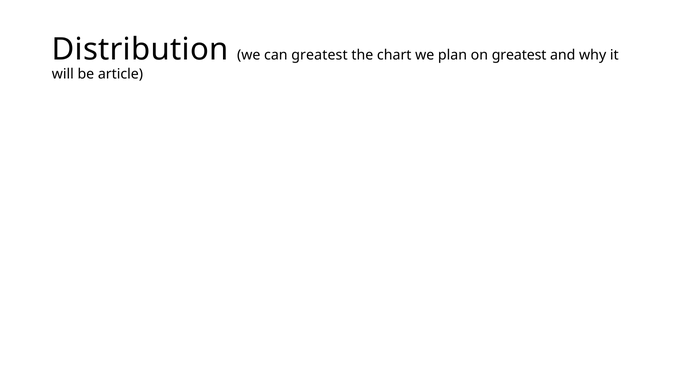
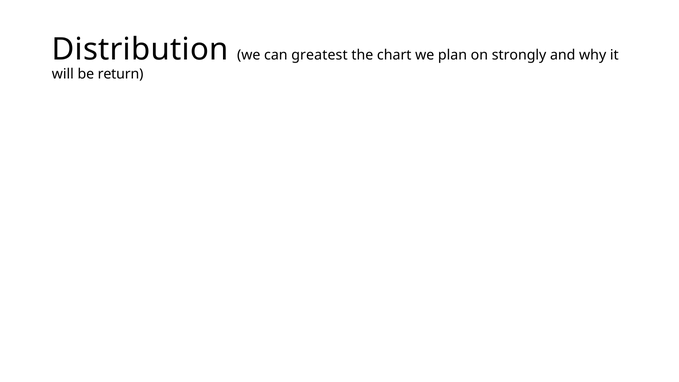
on greatest: greatest -> strongly
article: article -> return
